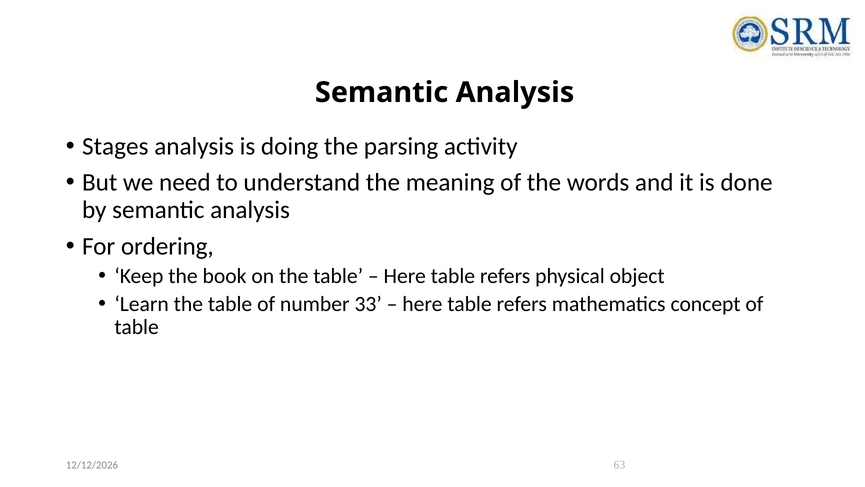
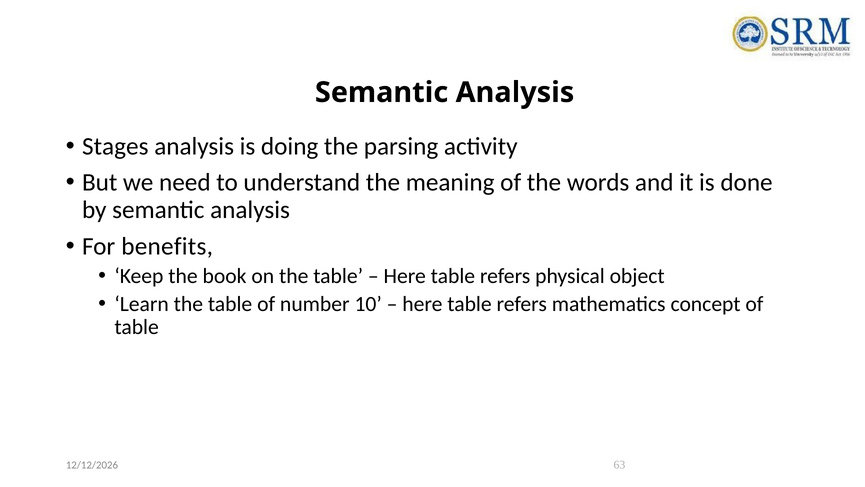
ordering: ordering -> benefits
33: 33 -> 10
